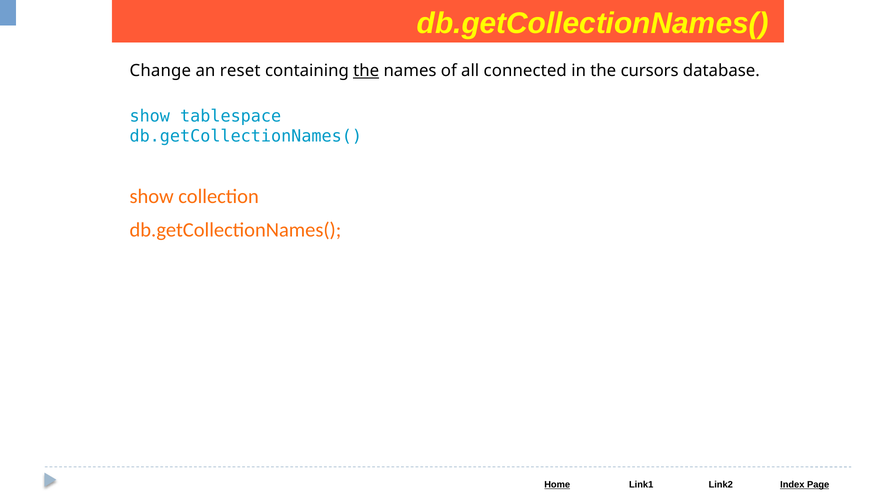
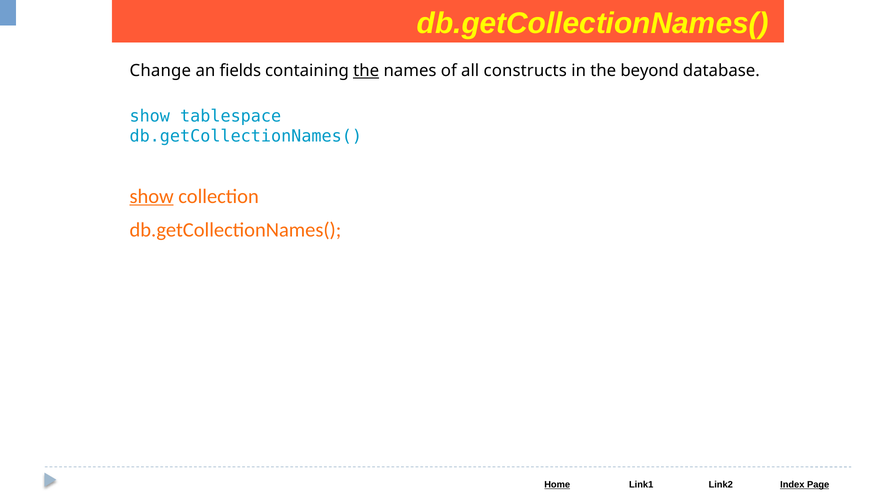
reset: reset -> fields
connected: connected -> constructs
cursors: cursors -> beyond
show at (152, 196) underline: none -> present
